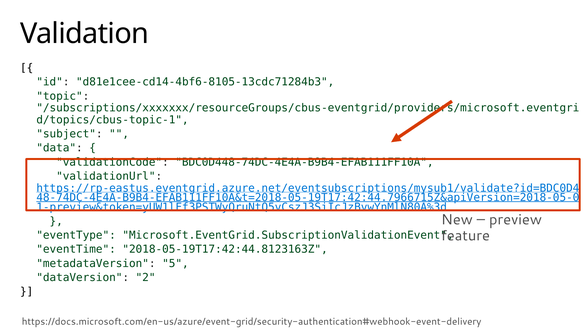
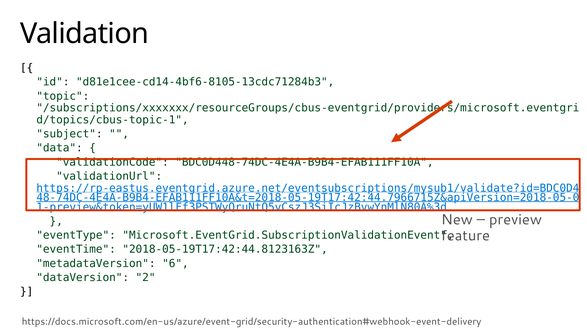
5: 5 -> 6
